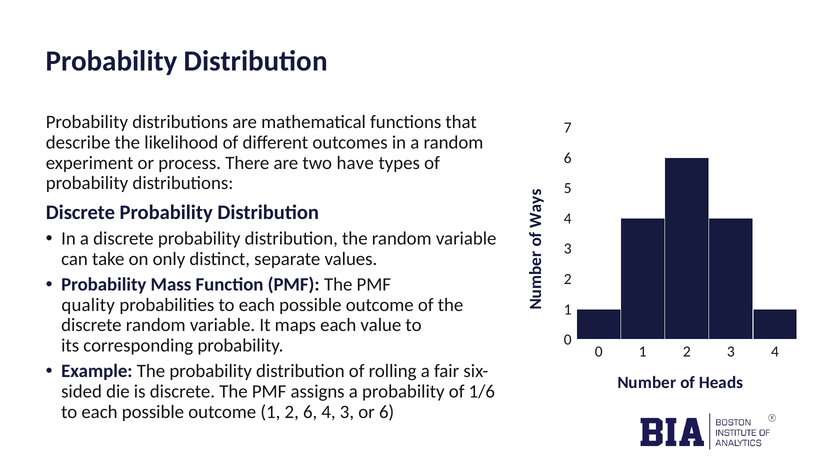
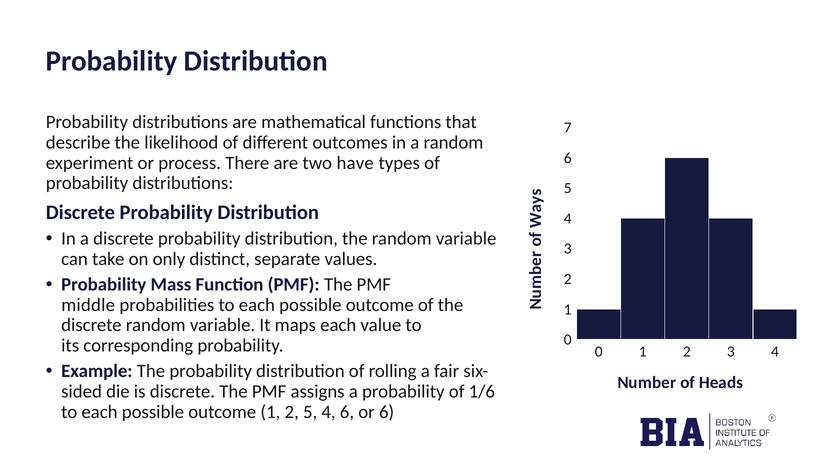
quality: quality -> middle
2 6: 6 -> 5
4 3: 3 -> 6
